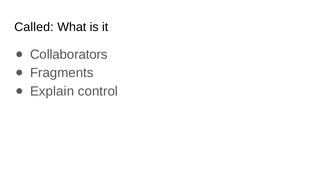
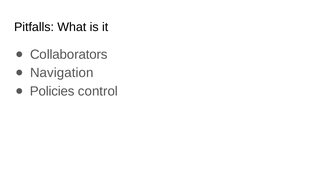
Called: Called -> Pitfalls
Fragments: Fragments -> Navigation
Explain: Explain -> Policies
